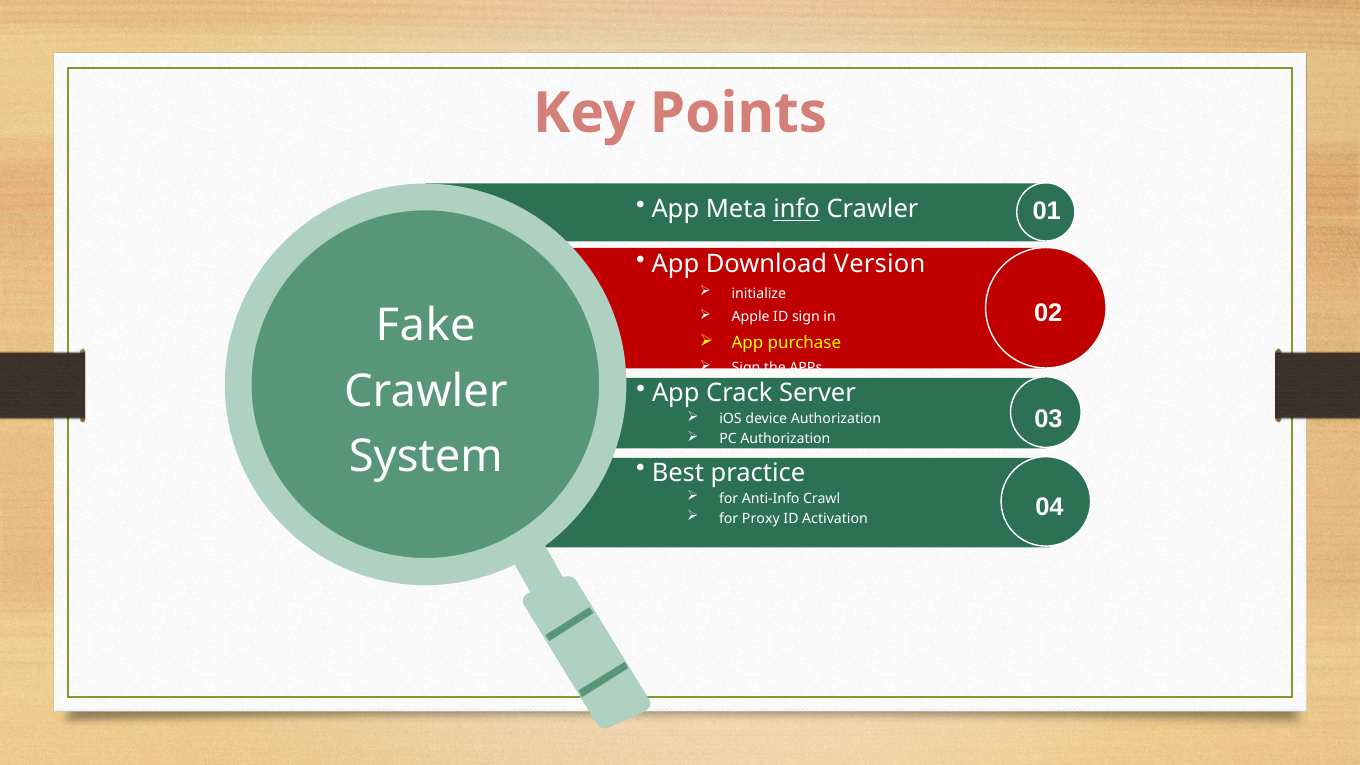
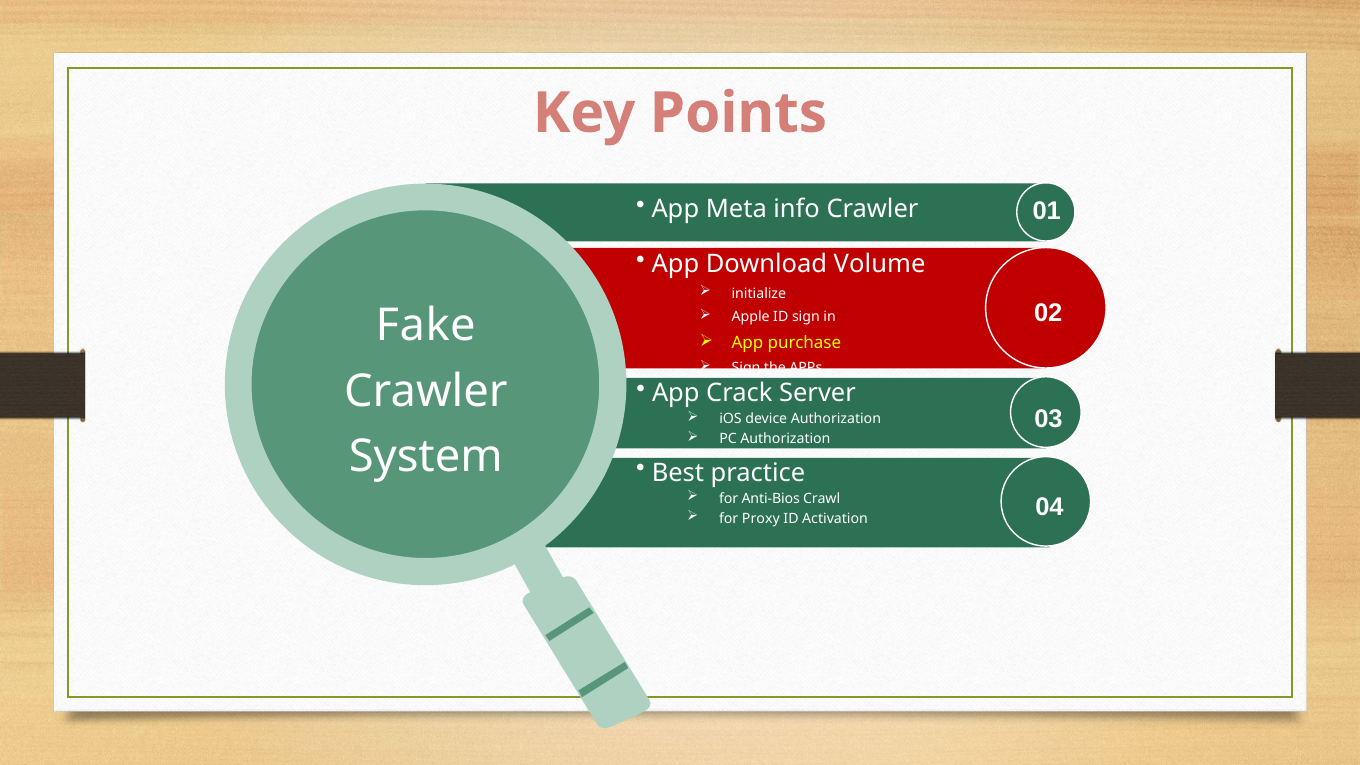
info underline: present -> none
Version: Version -> Volume
Anti-Info: Anti-Info -> Anti-Bios
